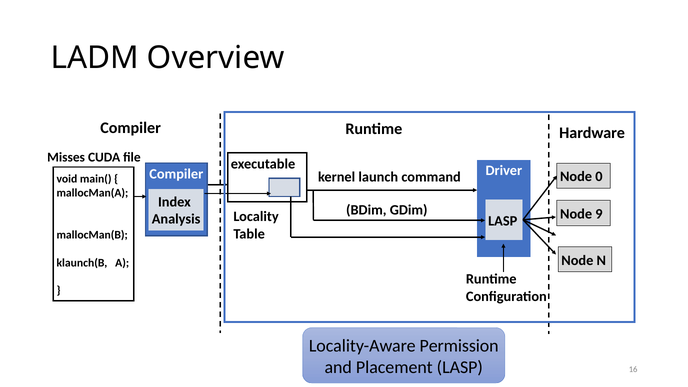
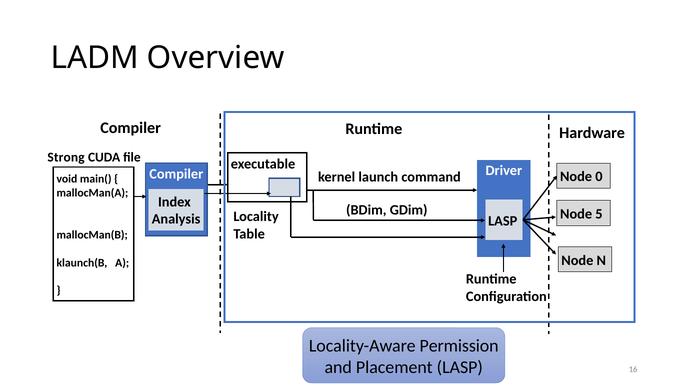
Misses: Misses -> Strong
9: 9 -> 5
